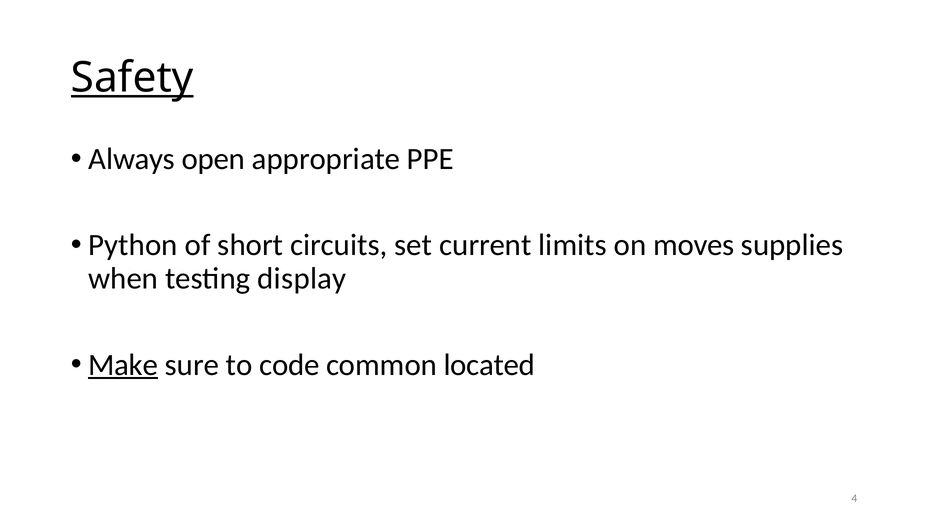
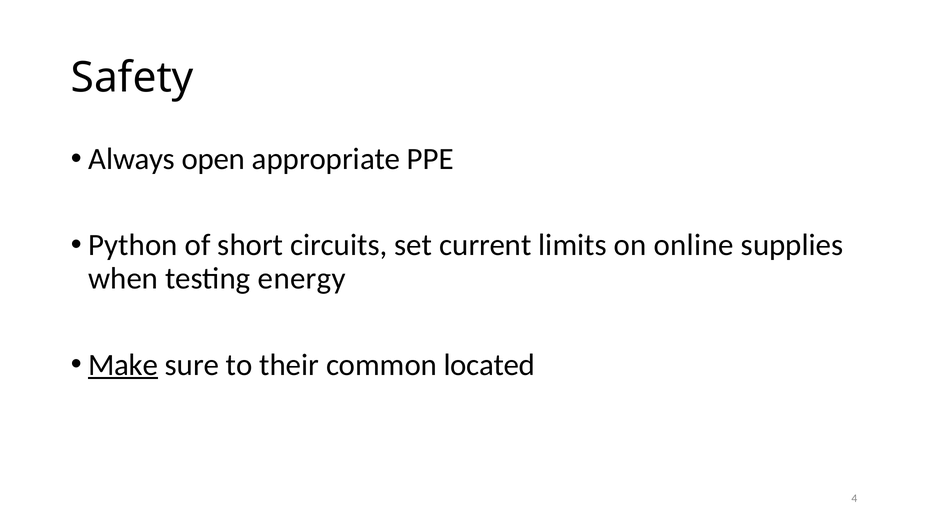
Safety underline: present -> none
moves: moves -> online
display: display -> energy
code: code -> their
